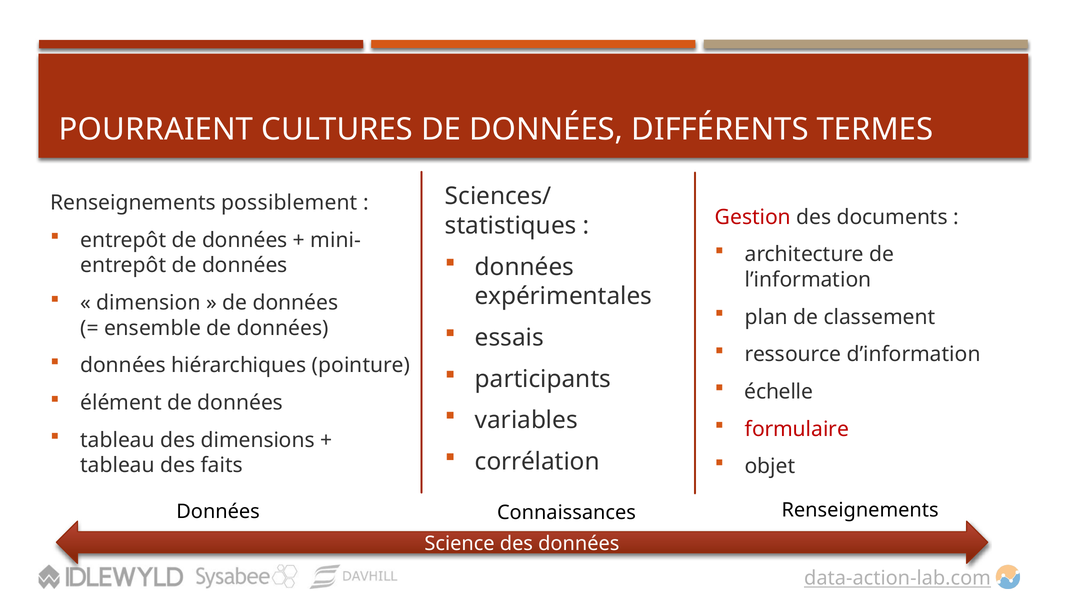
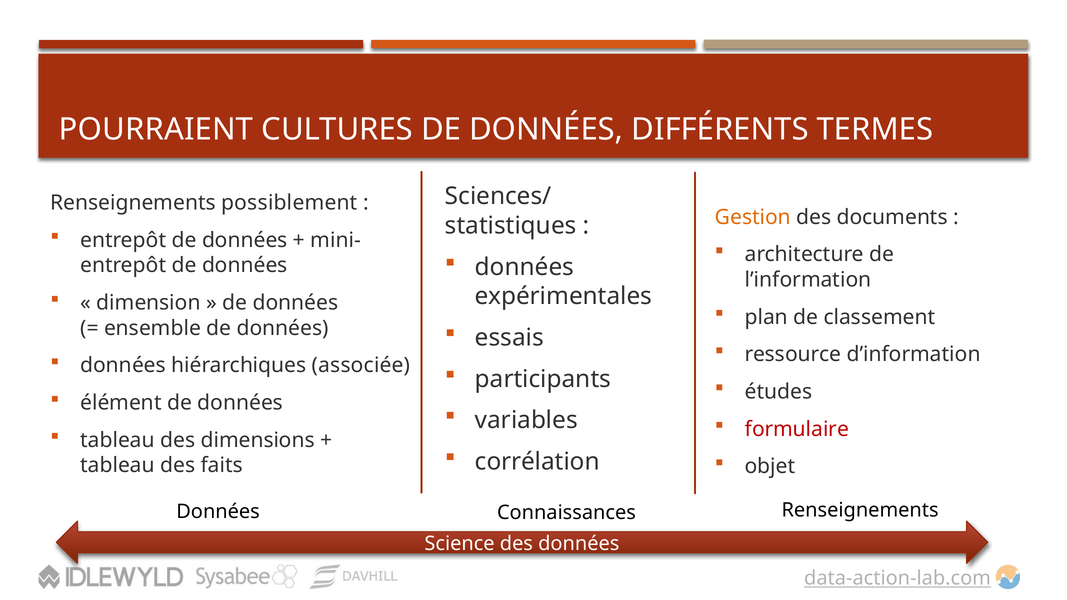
Gestion colour: red -> orange
pointure: pointure -> associée
échelle: échelle -> études
